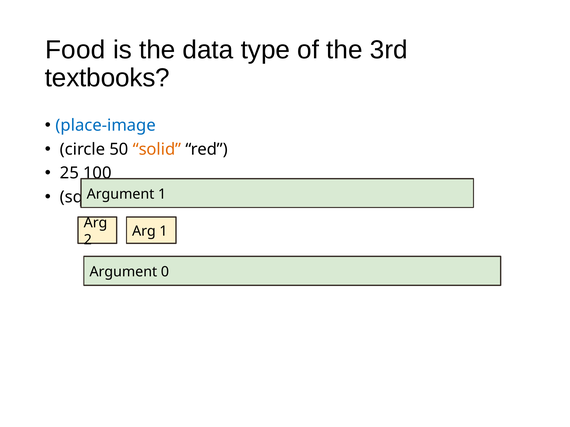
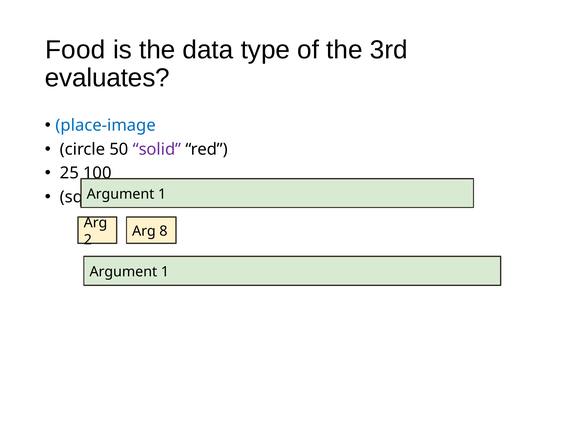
textbooks: textbooks -> evaluates
solid at (157, 149) colour: orange -> purple
Arg 1: 1 -> 8
0 at (165, 272): 0 -> 1
